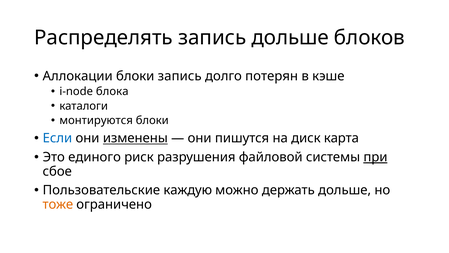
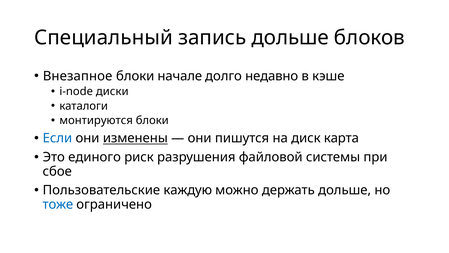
Распределять: Распределять -> Специальный
Аллокации: Аллокации -> Внезапное
блоки запись: запись -> начале
потерян: потерян -> недавно
блока: блока -> диски
при underline: present -> none
тоже colour: orange -> blue
